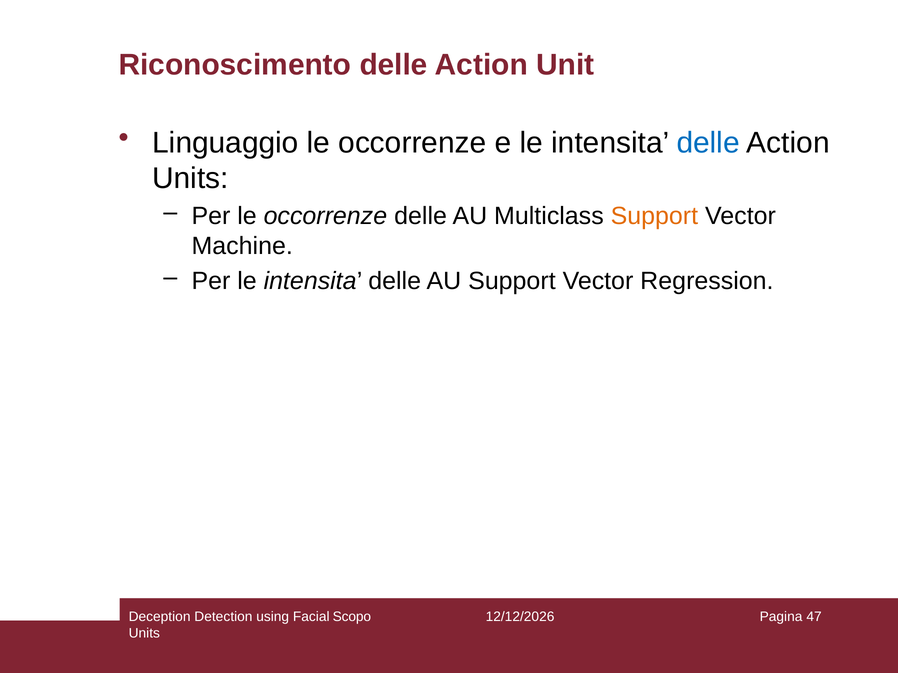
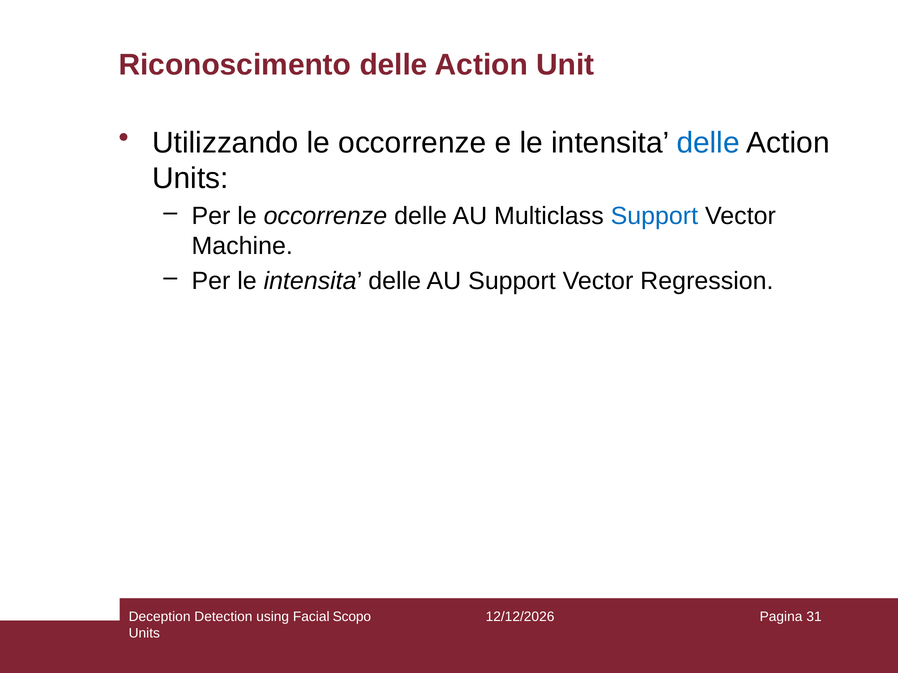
Linguaggio: Linguaggio -> Utilizzando
Support at (654, 216) colour: orange -> blue
47: 47 -> 31
